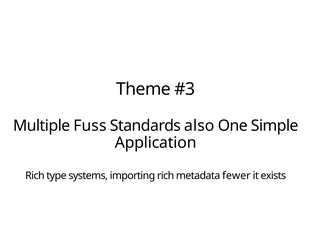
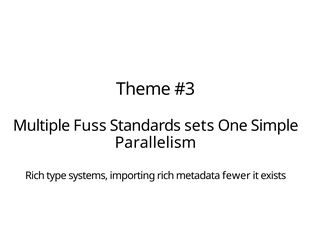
also: also -> sets
Application: Application -> Parallelism
